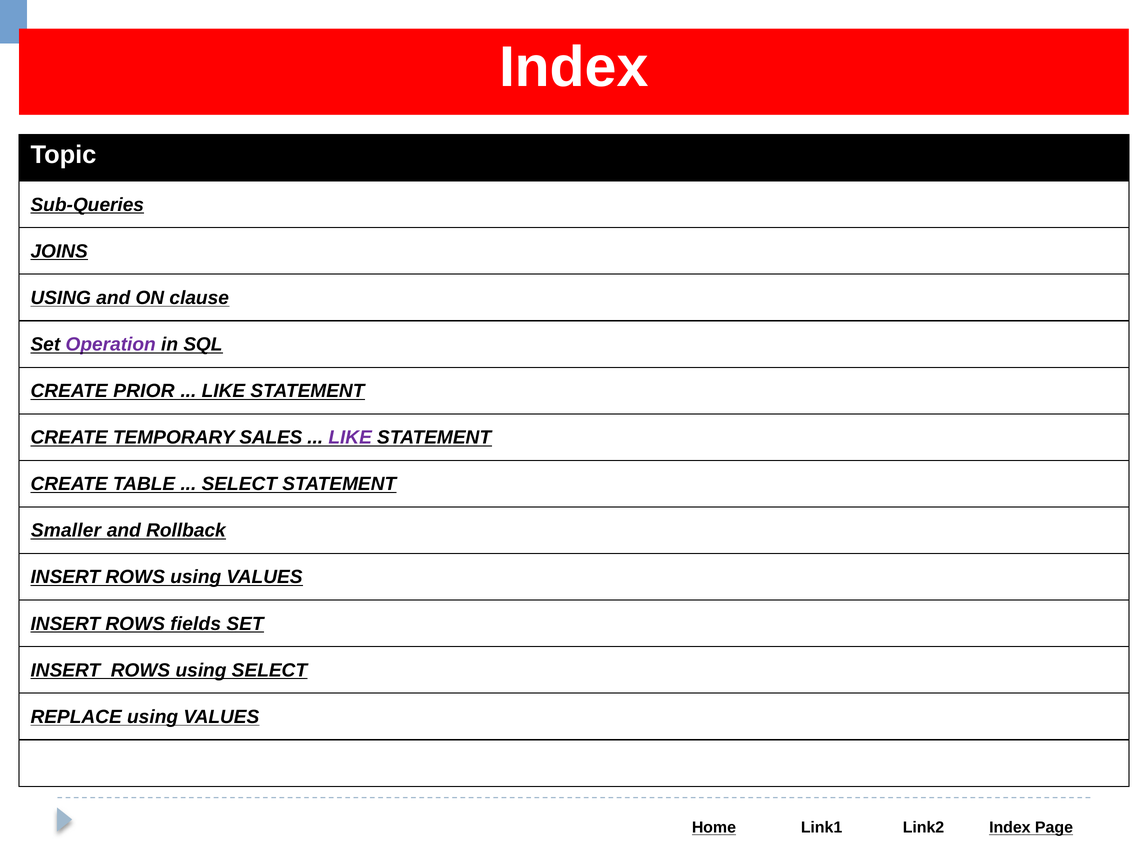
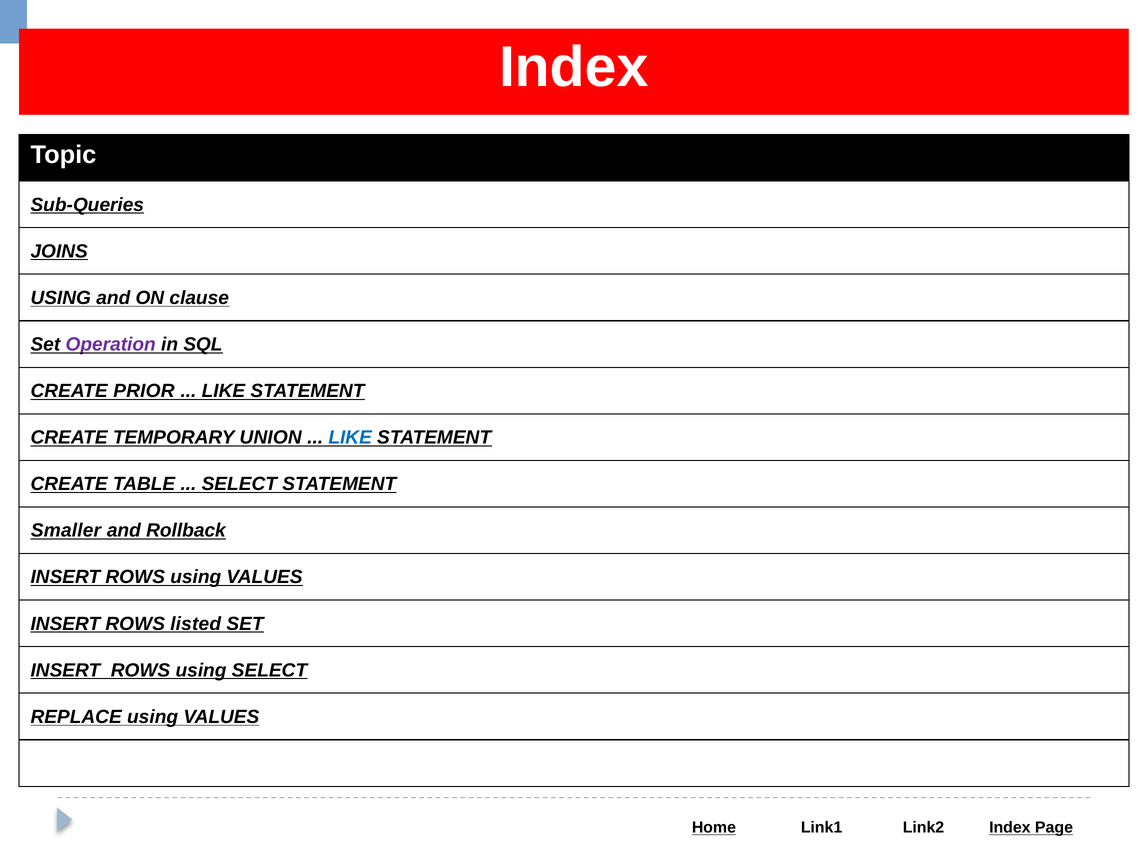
SALES: SALES -> UNION
LIKE at (350, 438) colour: purple -> blue
fields: fields -> listed
